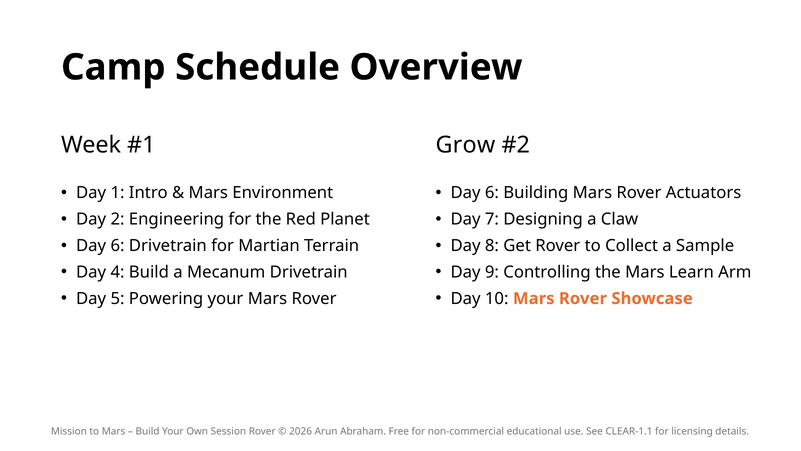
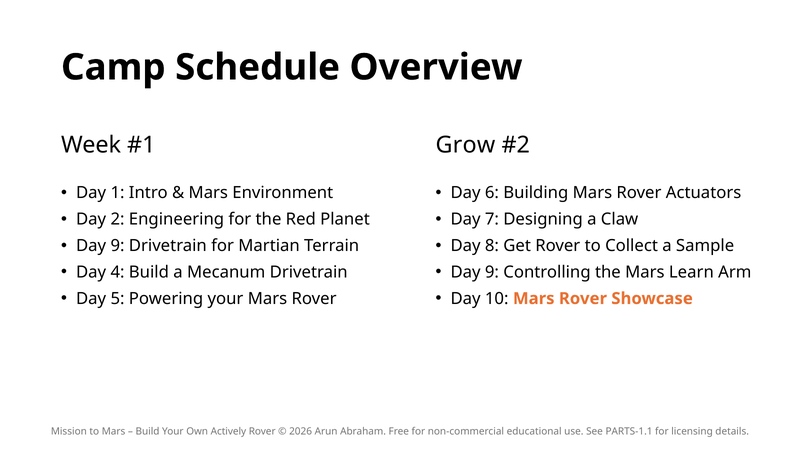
6 at (118, 245): 6 -> 9
Session: Session -> Actively
CLEAR-1.1: CLEAR-1.1 -> PARTS-1.1
